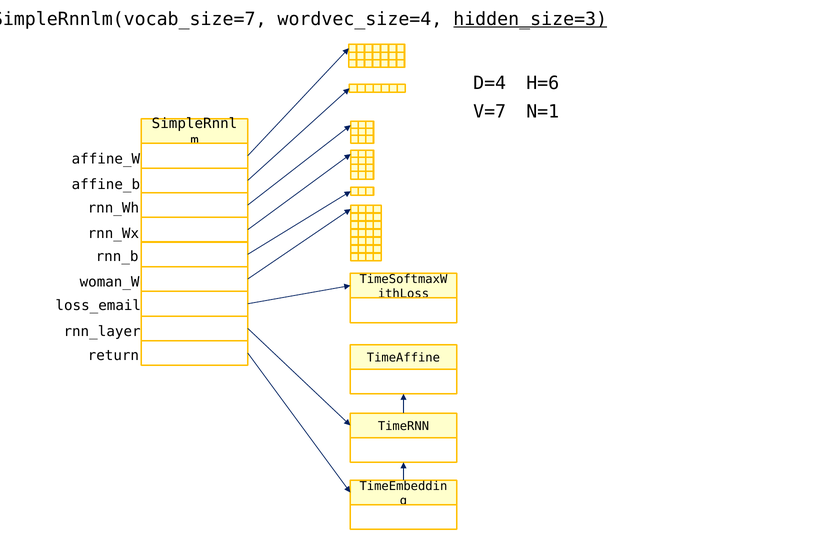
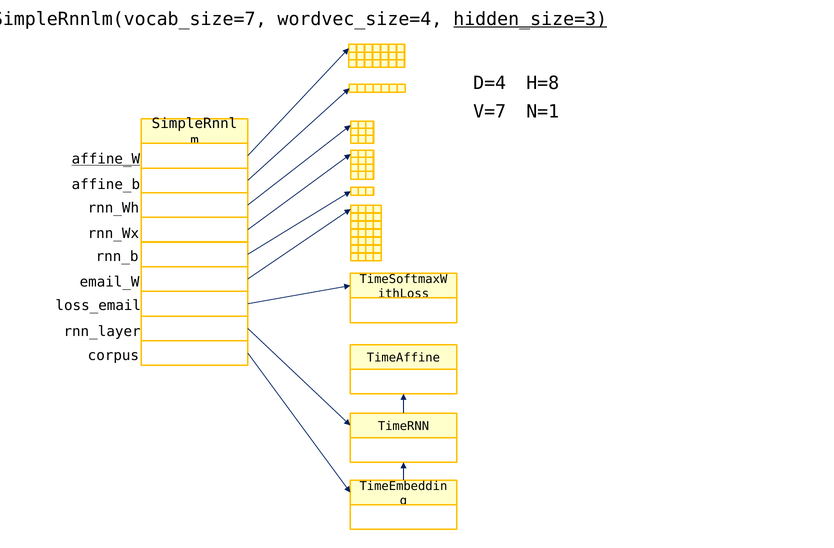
H=6: H=6 -> H=8
affine_W underline: none -> present
woman_W: woman_W -> email_W
return: return -> corpus
